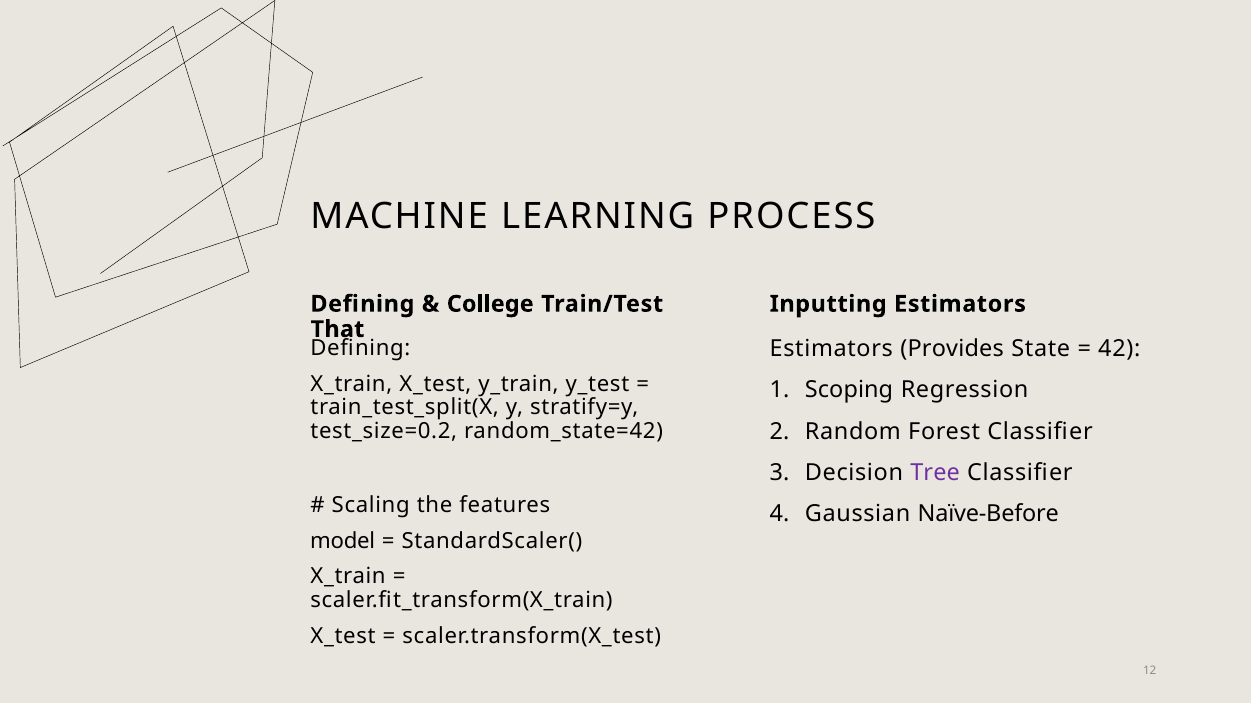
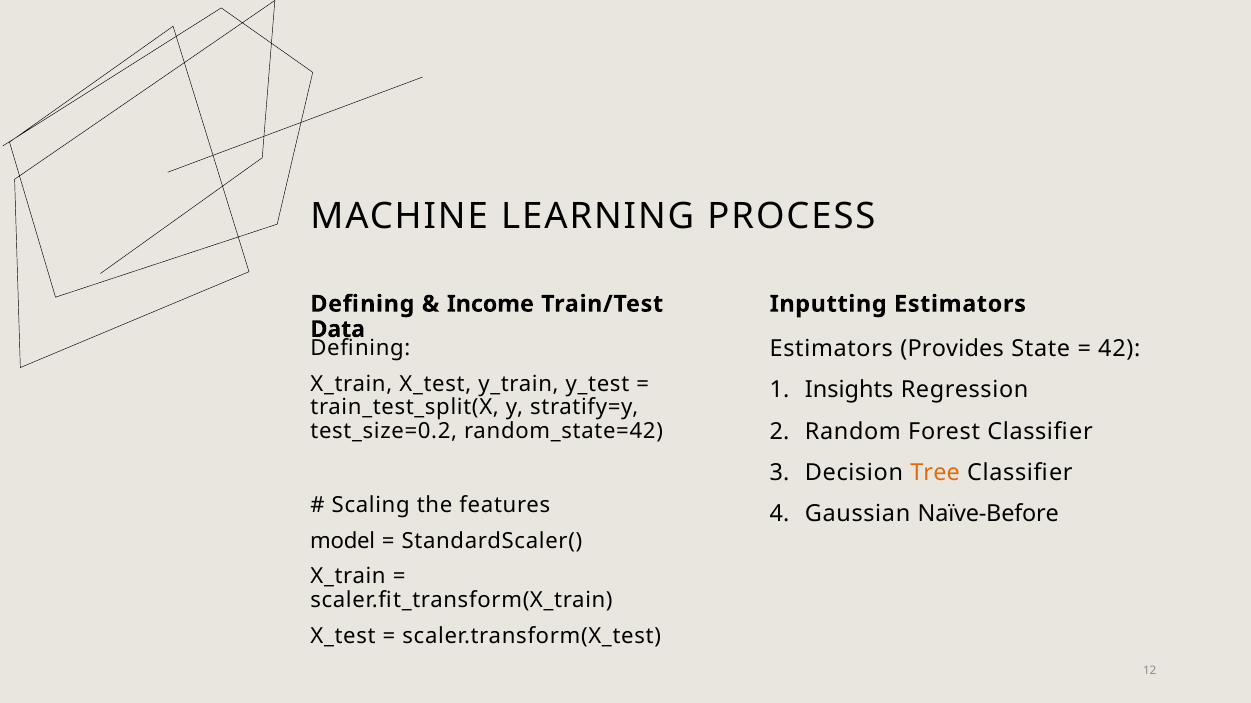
College: College -> Income
That: That -> Data
Scoping: Scoping -> Insights
Tree colour: purple -> orange
